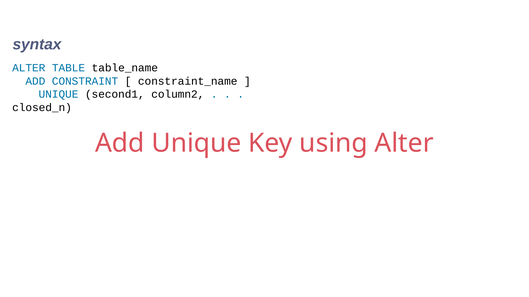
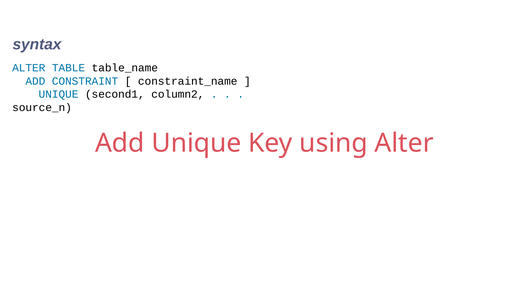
closed_n: closed_n -> source_n
